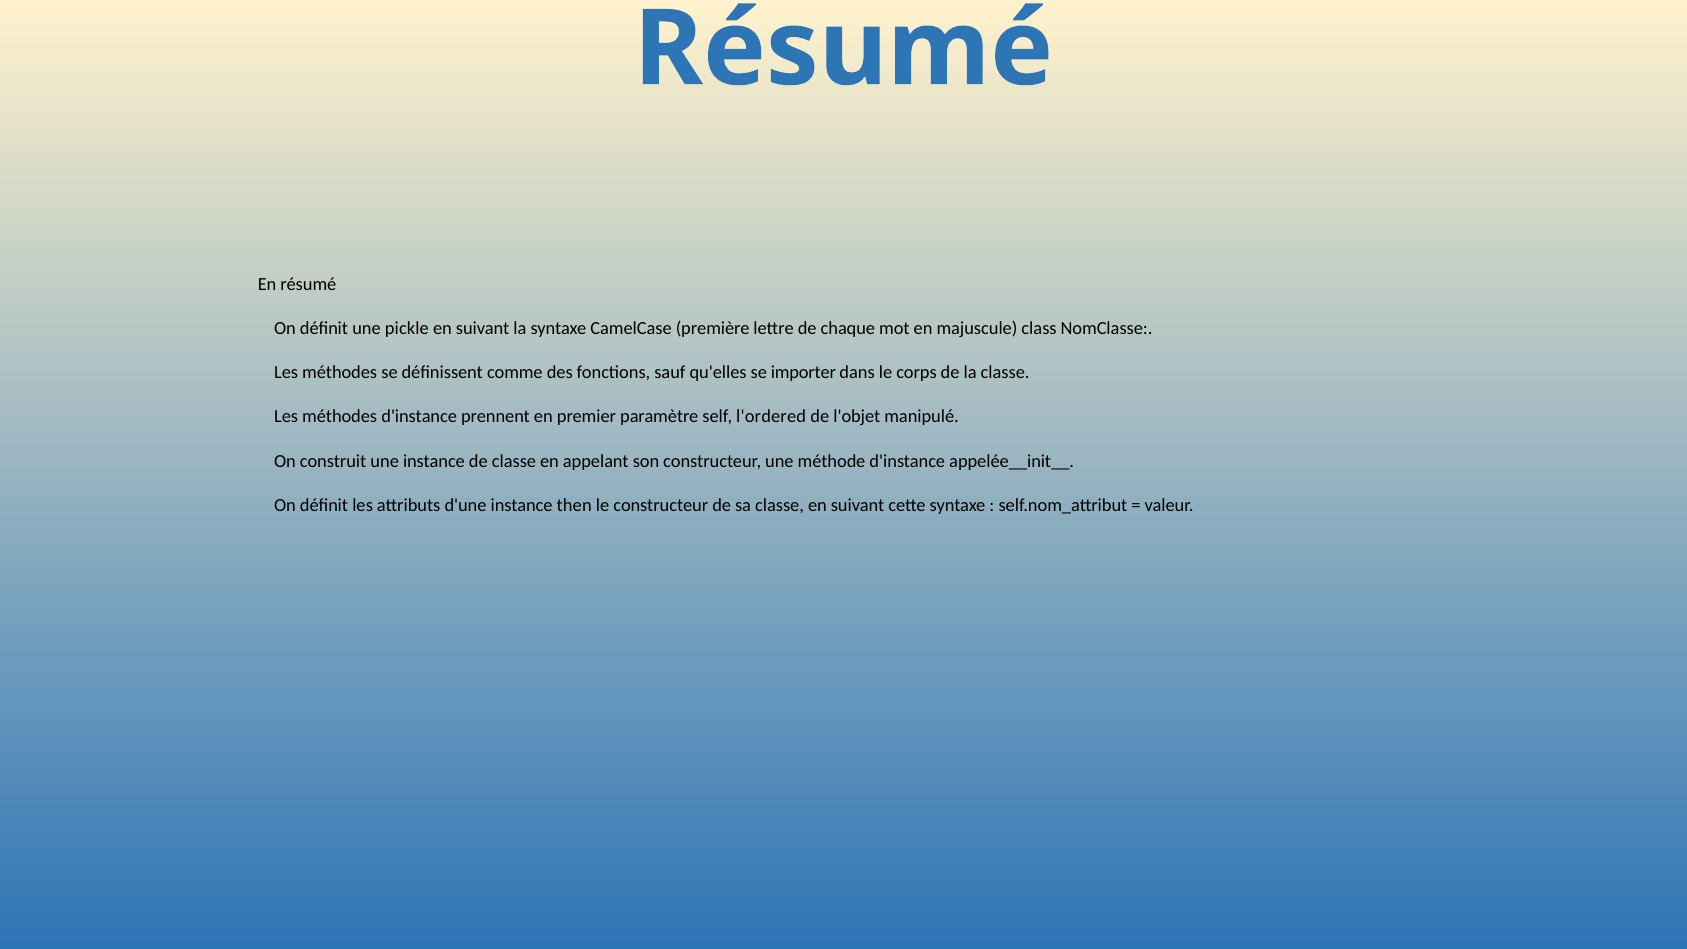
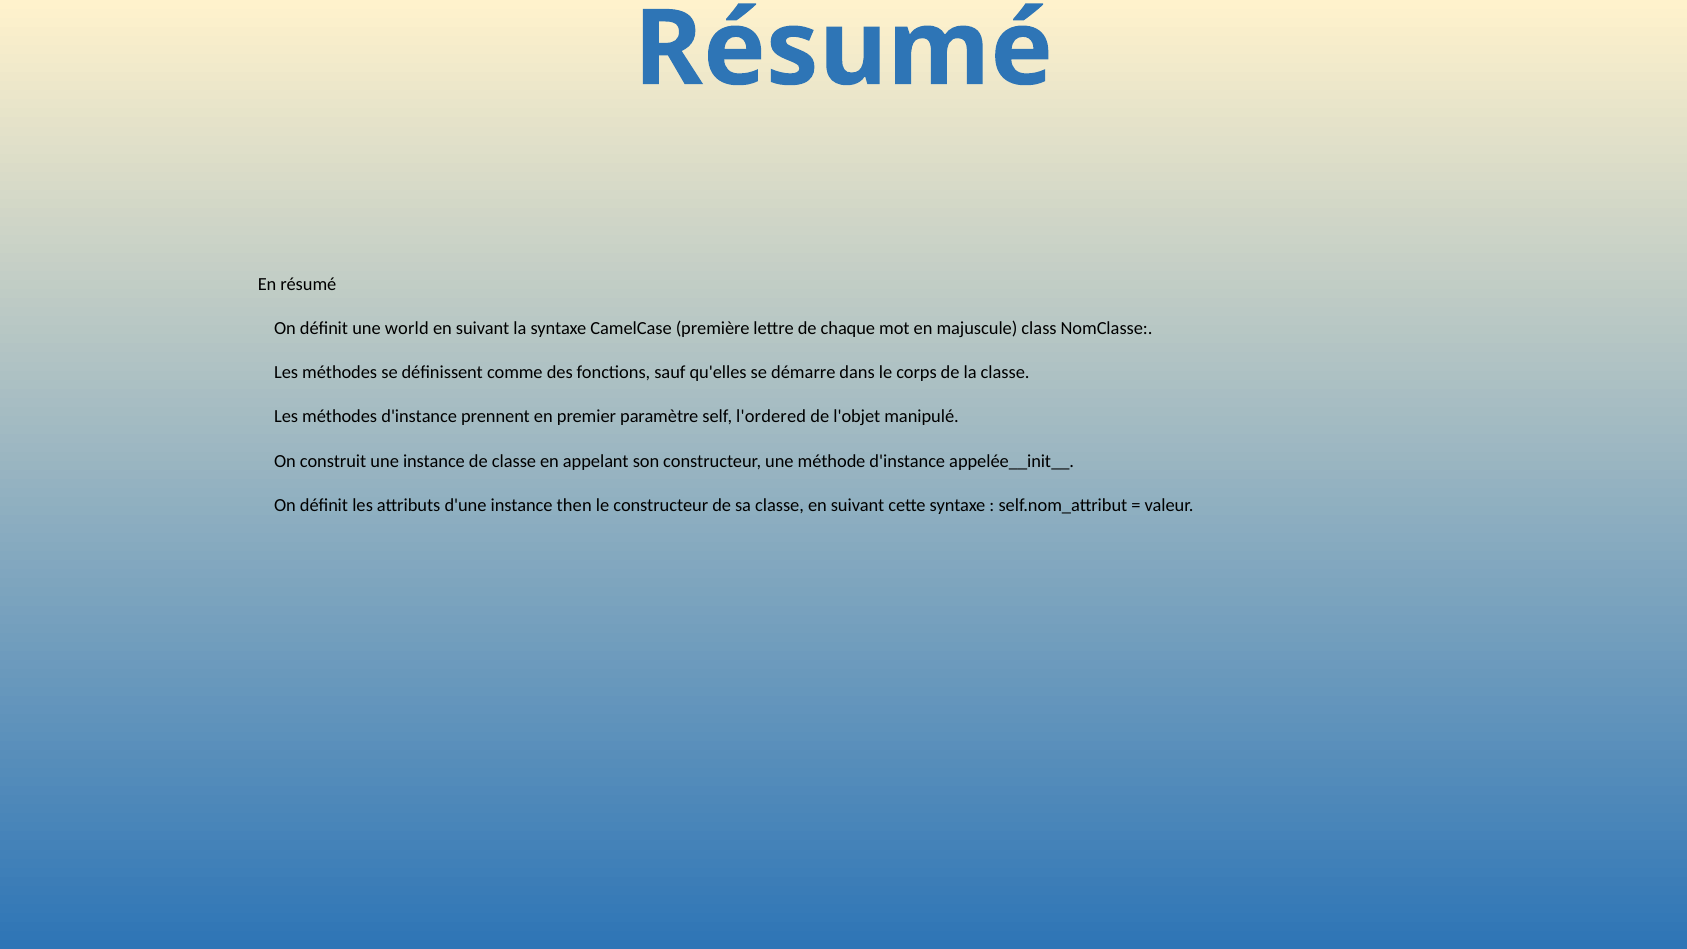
pickle: pickle -> world
importer: importer -> démarre
